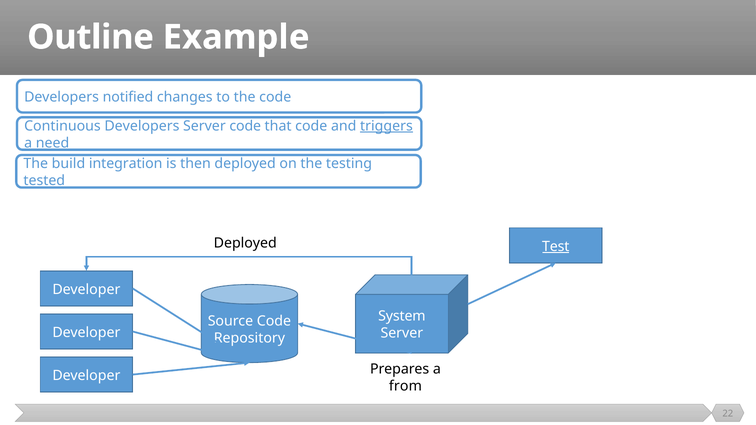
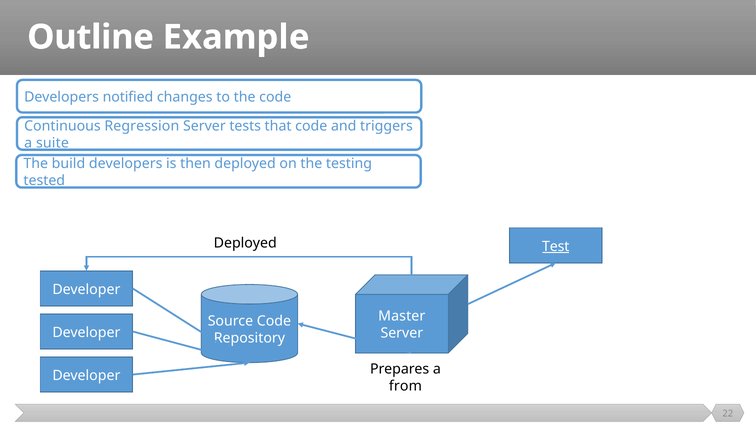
Continuous Developers: Developers -> Regression
Server code: code -> tests
triggers underline: present -> none
need: need -> suite
build integration: integration -> developers
System: System -> Master
